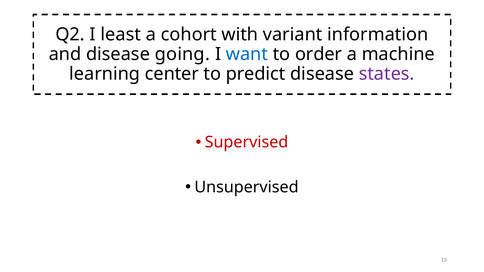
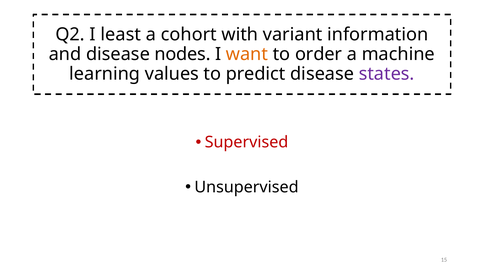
going: going -> nodes
want colour: blue -> orange
center: center -> values
